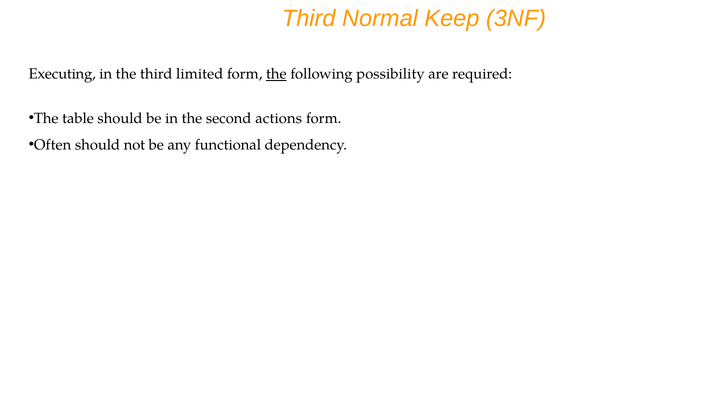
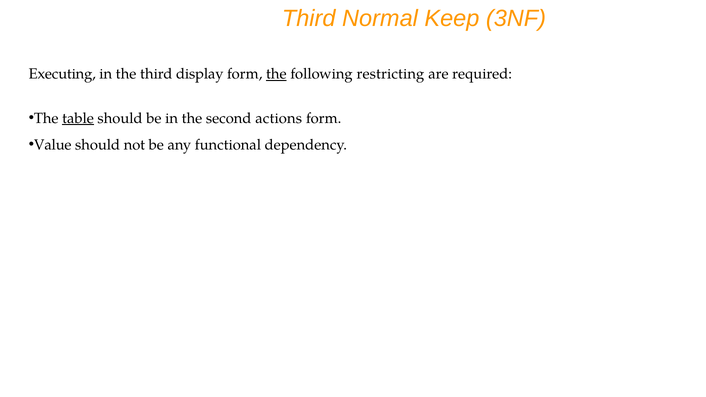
limited: limited -> display
possibility: possibility -> restricting
table underline: none -> present
Often: Often -> Value
